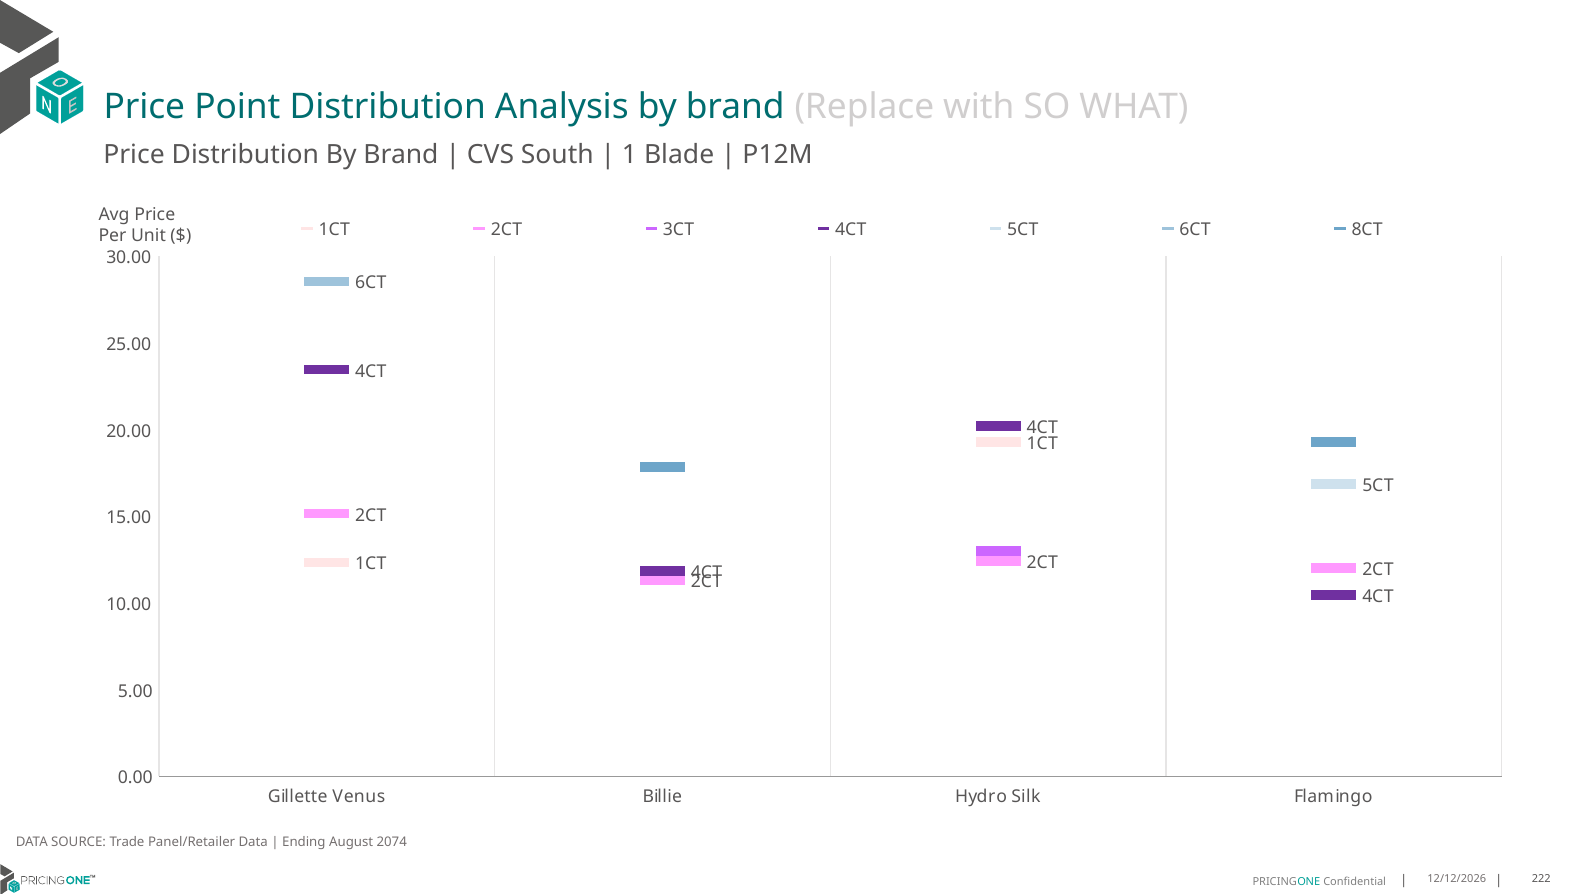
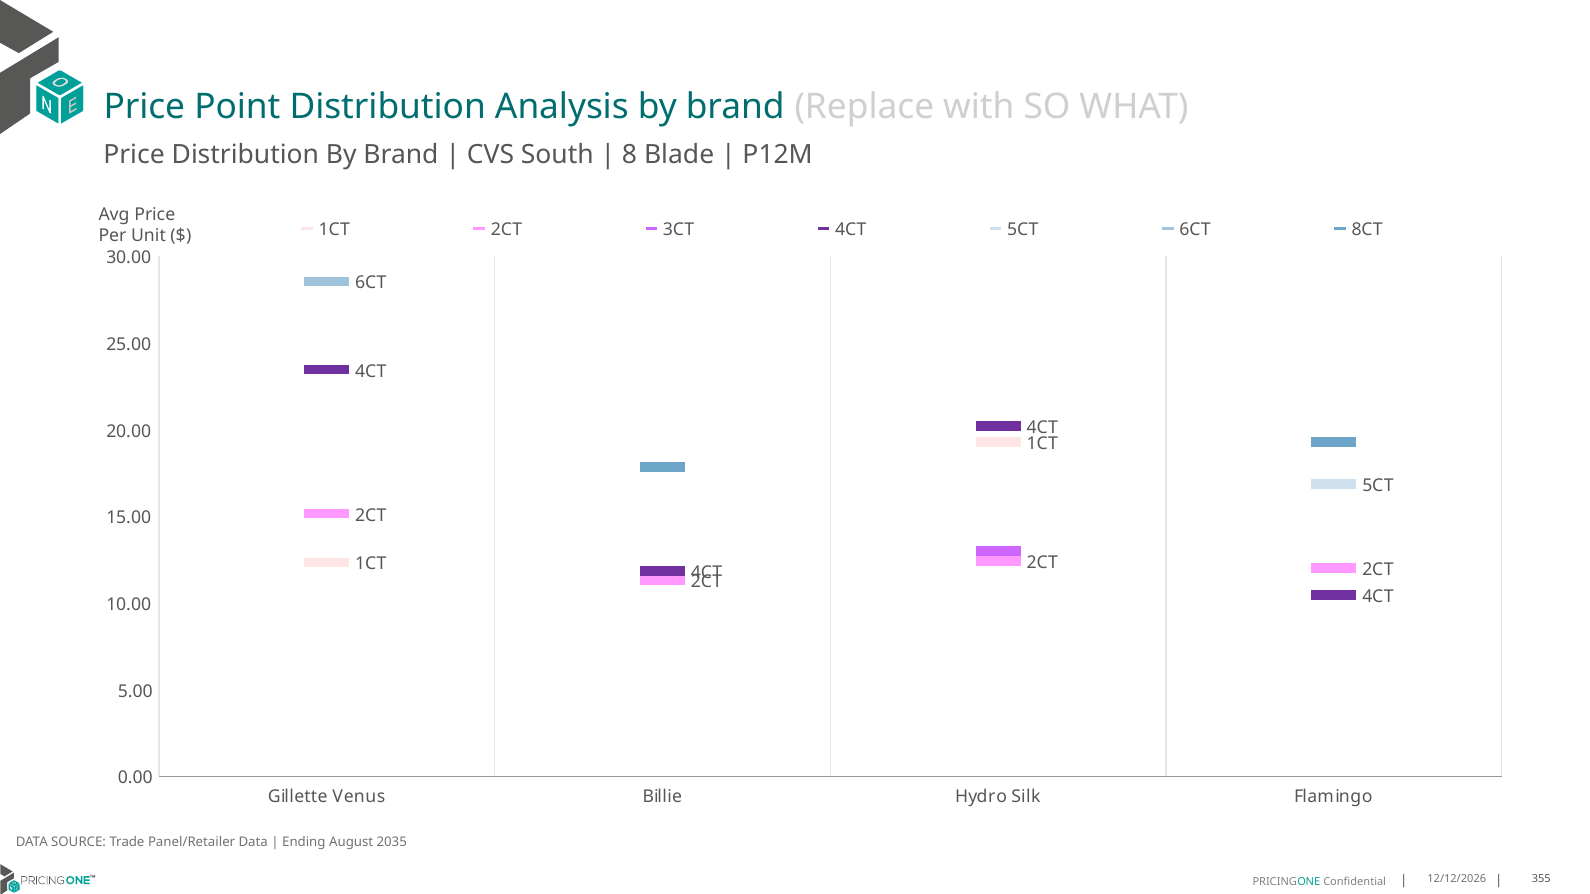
1: 1 -> 8
2074: 2074 -> 2035
222: 222 -> 355
